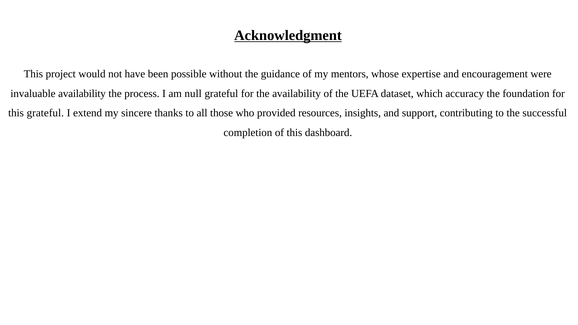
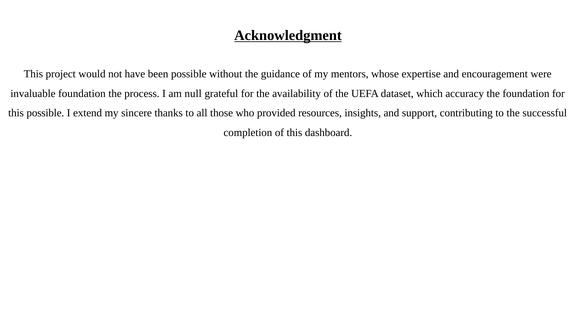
invaluable availability: availability -> foundation
this grateful: grateful -> possible
